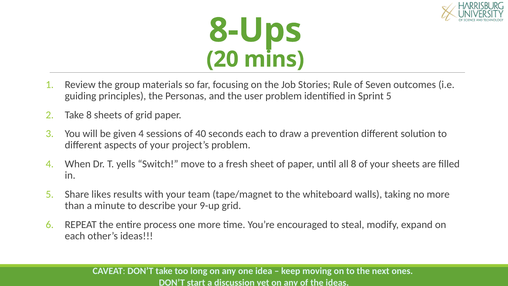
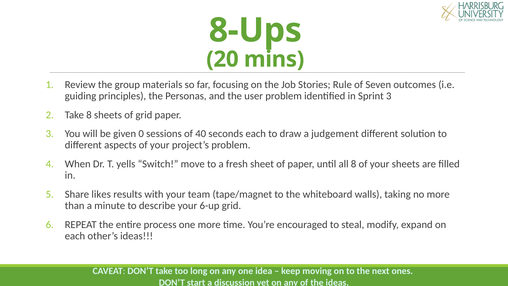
Sprint 5: 5 -> 3
given 4: 4 -> 0
prevention: prevention -> judgement
9-up: 9-up -> 6-up
